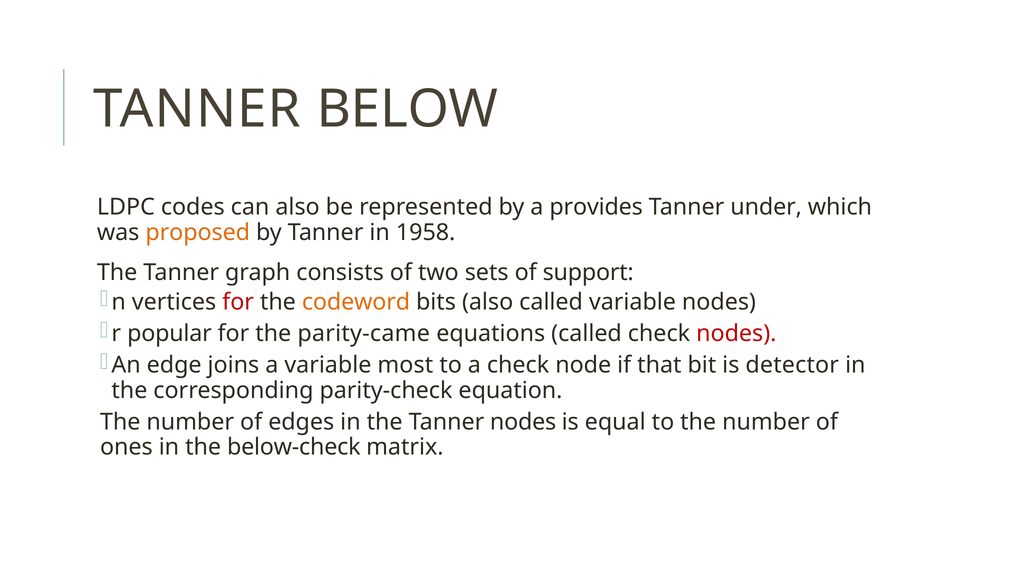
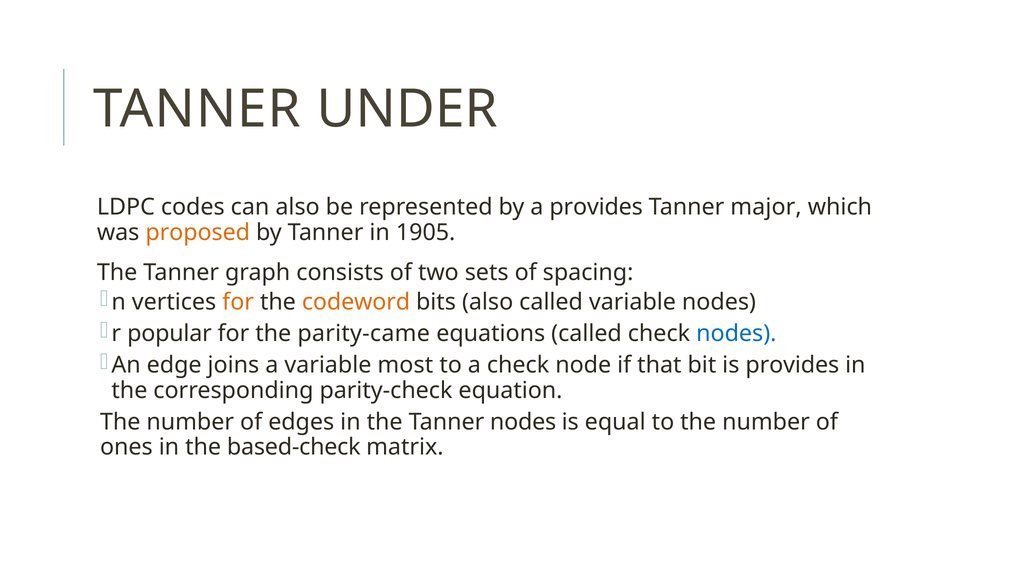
BELOW: BELOW -> UNDER
under: under -> major
1958: 1958 -> 1905
support: support -> spacing
for at (238, 302) colour: red -> orange
nodes at (736, 333) colour: red -> blue
is detector: detector -> provides
below-check: below-check -> based-check
